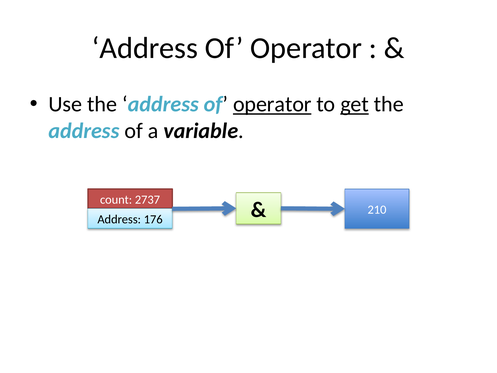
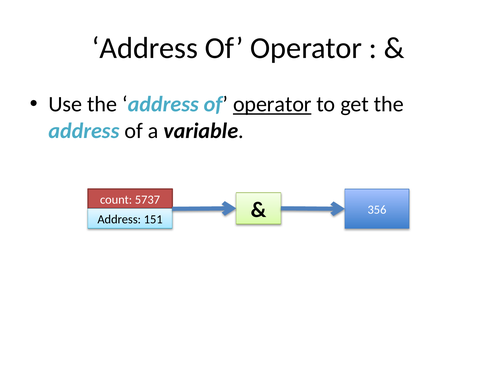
get underline: present -> none
2737: 2737 -> 5737
176: 176 -> 151
210: 210 -> 356
